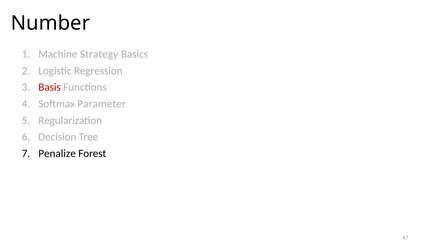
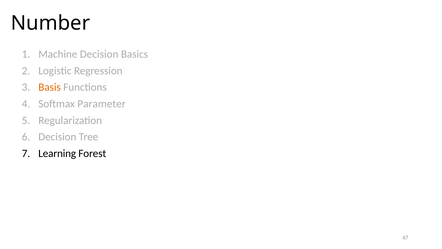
Machine Strategy: Strategy -> Decision
Basis colour: red -> orange
Penalize: Penalize -> Learning
